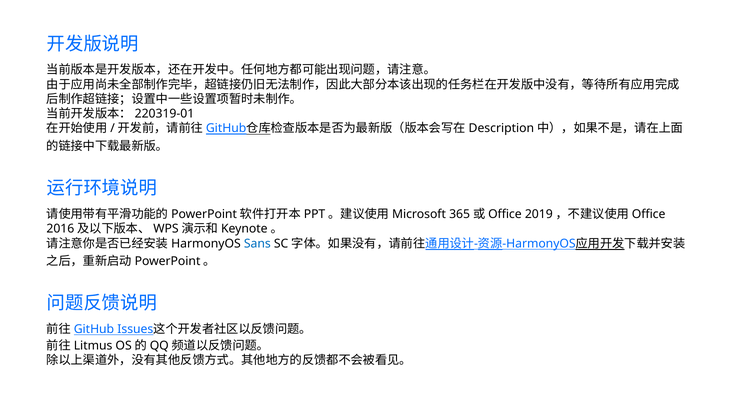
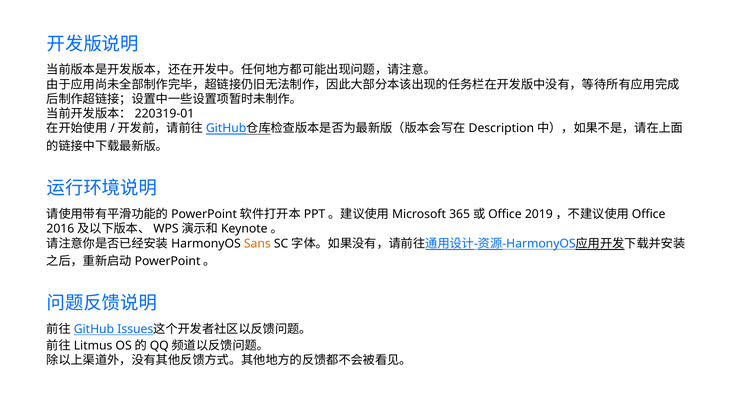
Sans colour: blue -> orange
